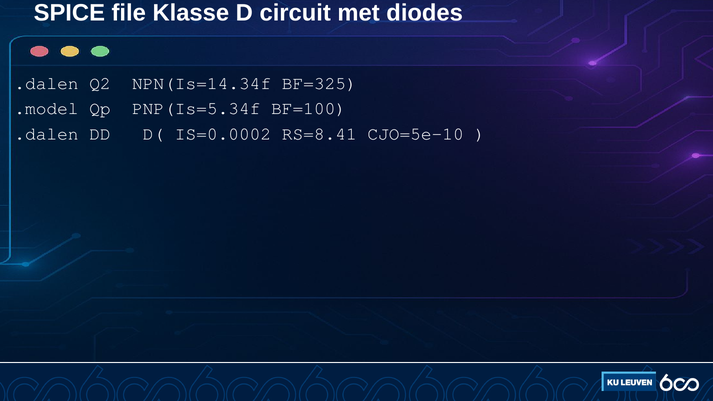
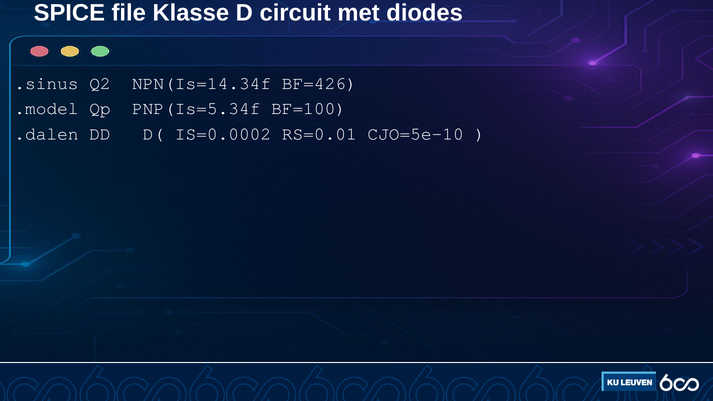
.dalen at (46, 83): .dalen -> .sinus
BF=325: BF=325 -> BF=426
RS=8.41: RS=8.41 -> RS=0.01
